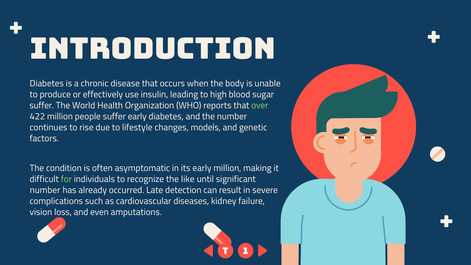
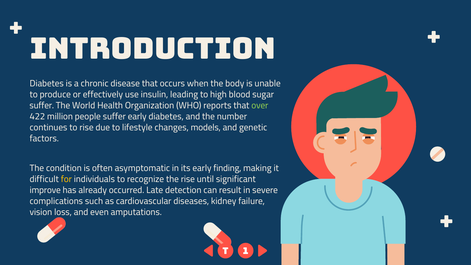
early million: million -> finding
for colour: light green -> yellow
the like: like -> rise
number at (45, 190): number -> improve
